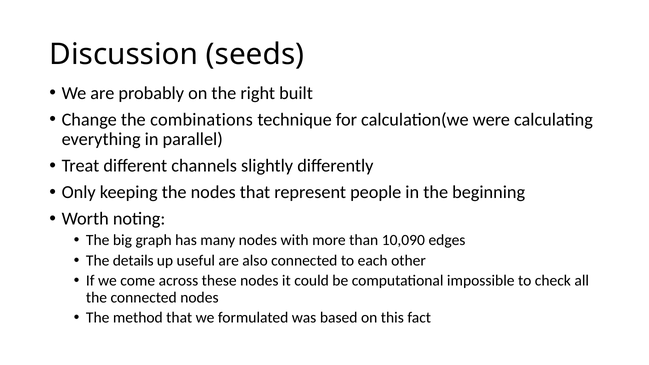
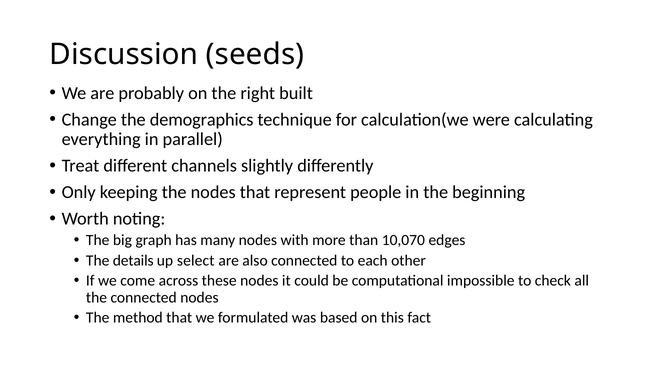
combinations: combinations -> demographics
10,090: 10,090 -> 10,070
useful: useful -> select
